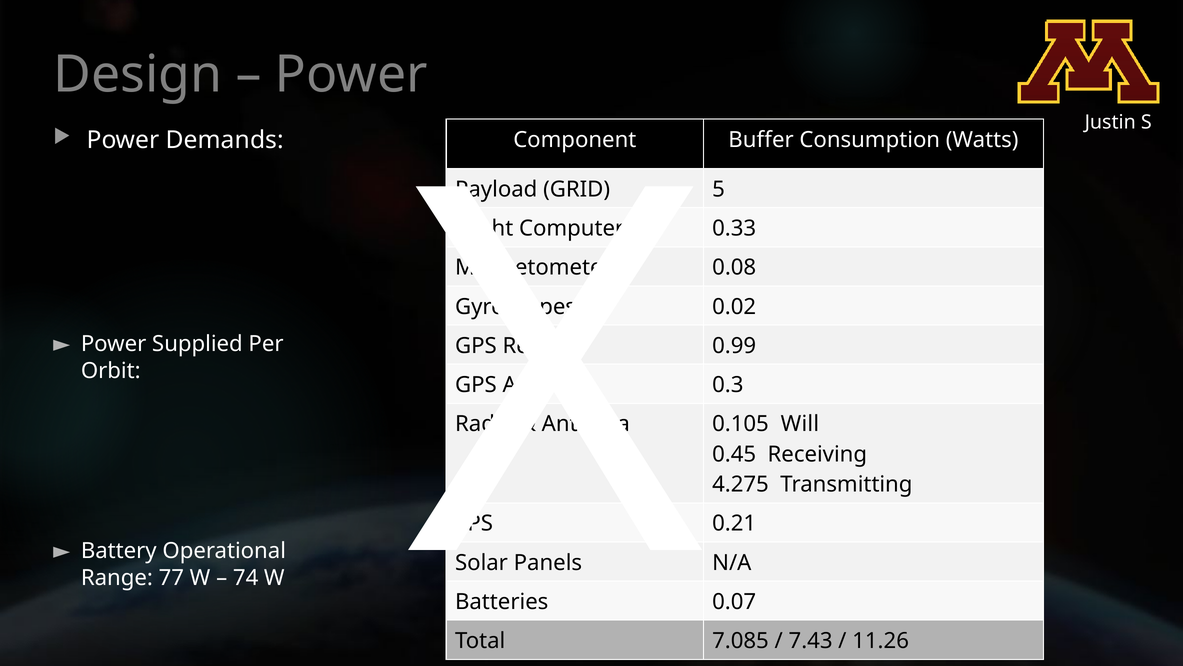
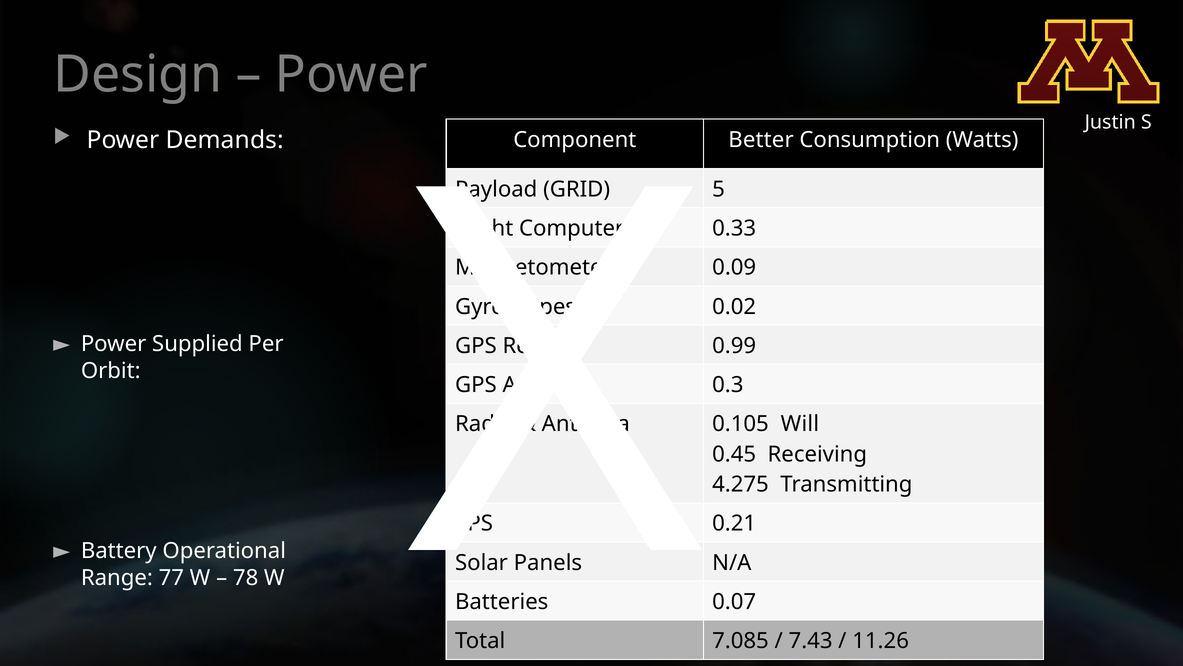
Buffer: Buffer -> Better
0.08: 0.08 -> 0.09
74: 74 -> 78
